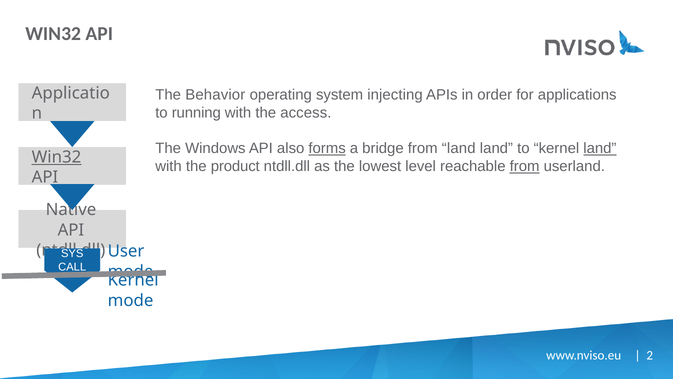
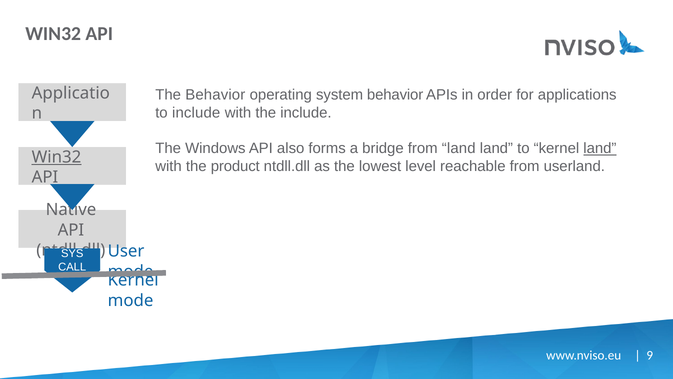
system injecting: injecting -> behavior
to running: running -> include
the access: access -> include
forms underline: present -> none
from at (525, 166) underline: present -> none
2: 2 -> 9
